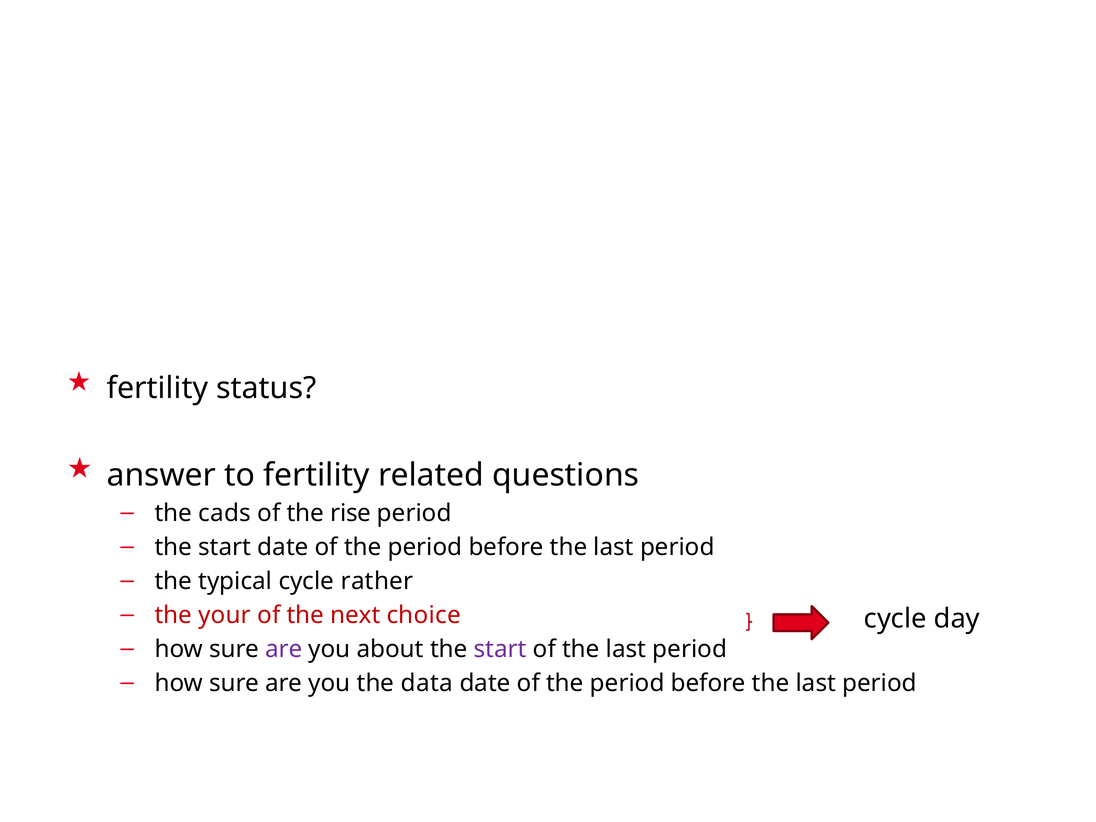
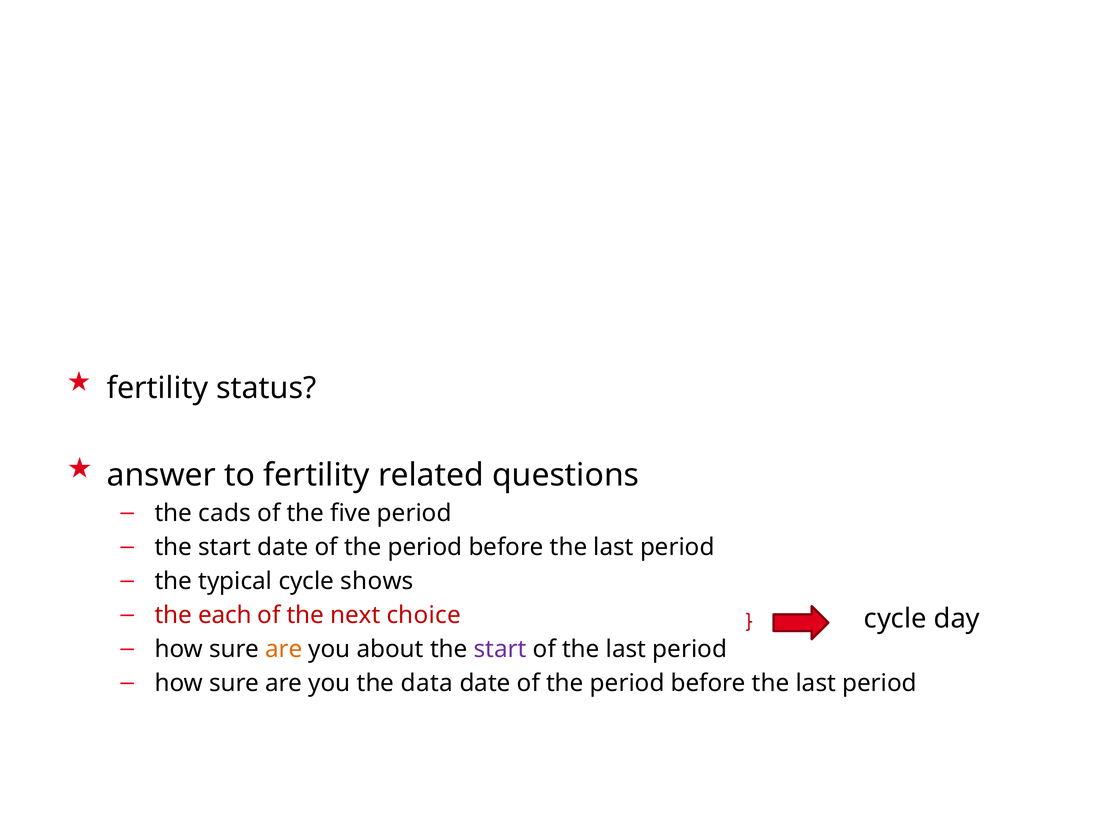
rise: rise -> five
rather: rather -> shows
your: your -> each
are at (284, 649) colour: purple -> orange
